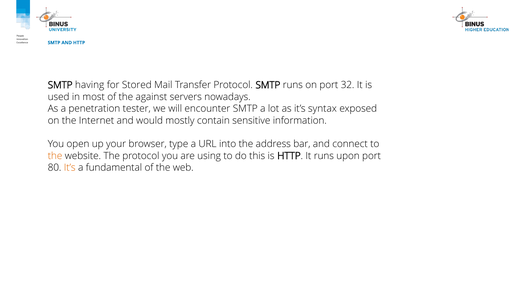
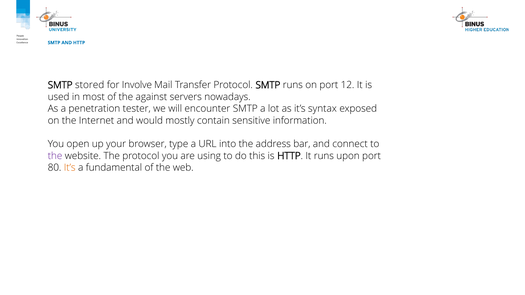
having: having -> stored
Stored: Stored -> Involve
32: 32 -> 12
the at (55, 156) colour: orange -> purple
